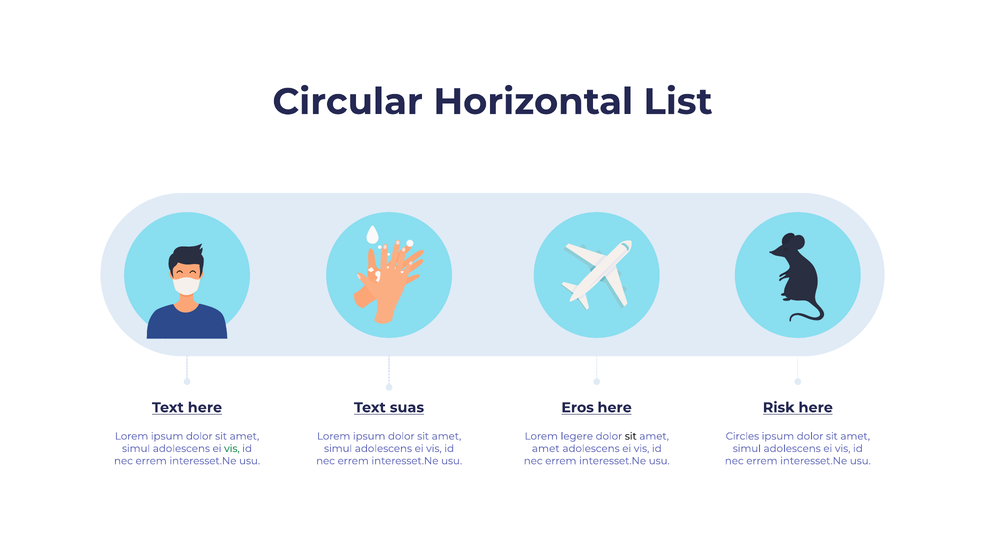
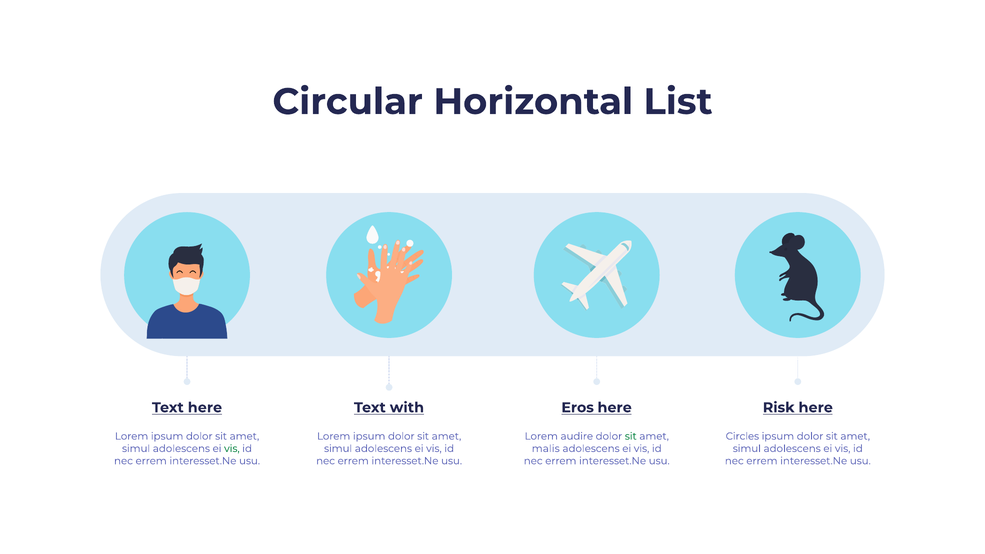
suas: suas -> with
legere: legere -> audire
sit at (631, 436) colour: black -> green
amet at (546, 449): amet -> malis
